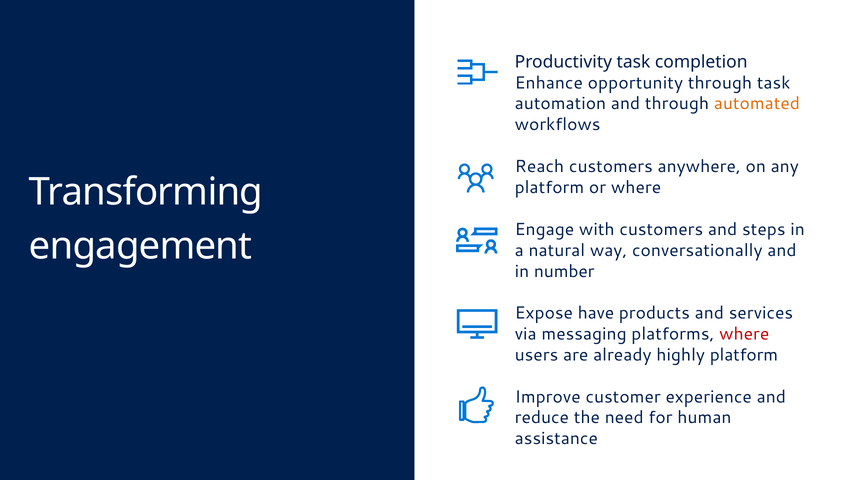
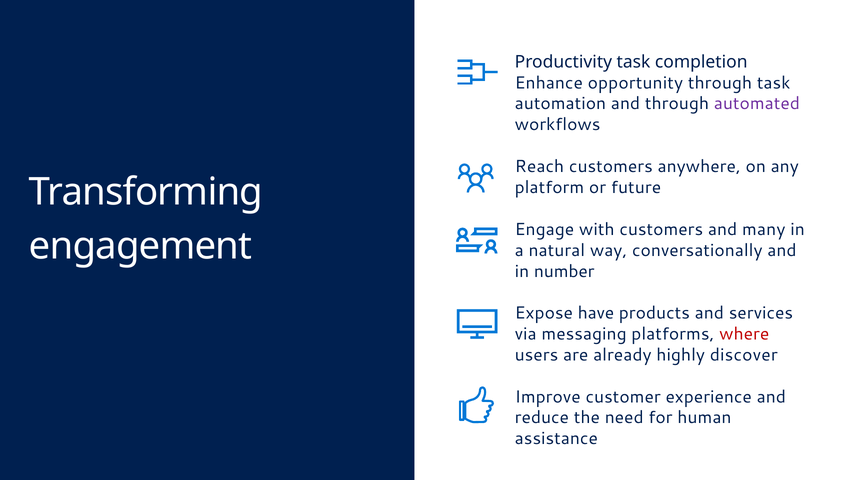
automated colour: orange -> purple
or where: where -> future
steps: steps -> many
highly platform: platform -> discover
